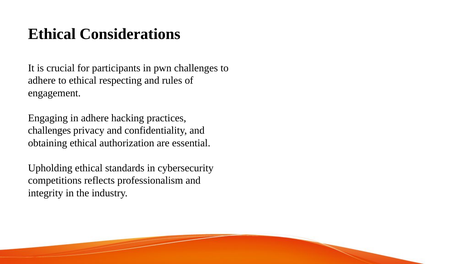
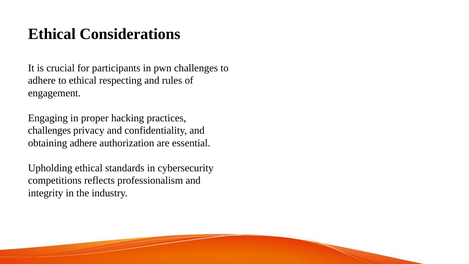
in adhere: adhere -> proper
obtaining ethical: ethical -> adhere
